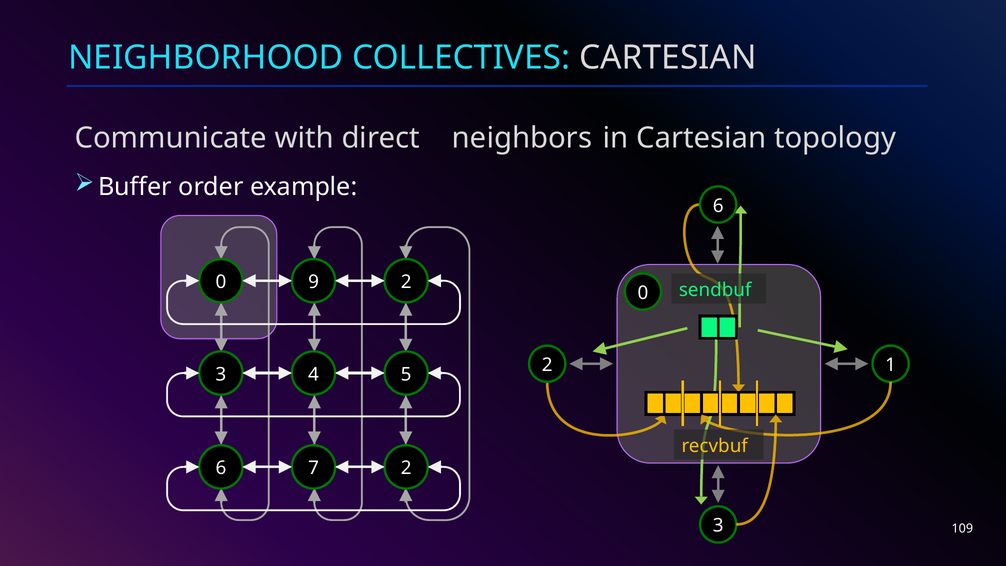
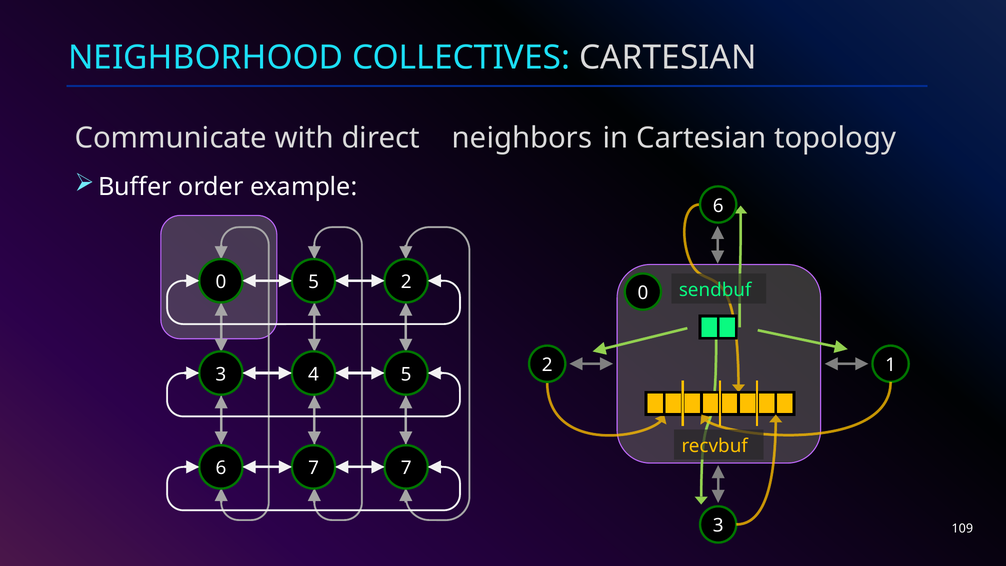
0 9: 9 -> 5
7 2: 2 -> 7
